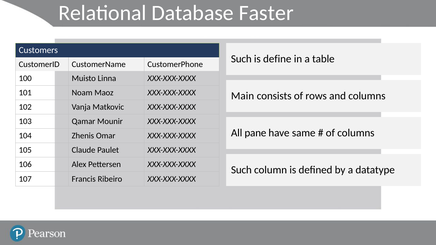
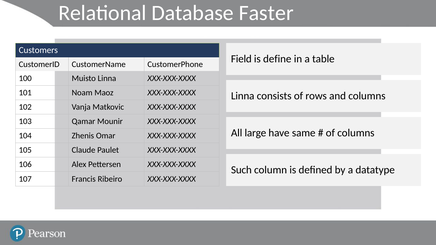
Such at (241, 59): Such -> Field
Main at (243, 96): Main -> Linna
pane: pane -> large
